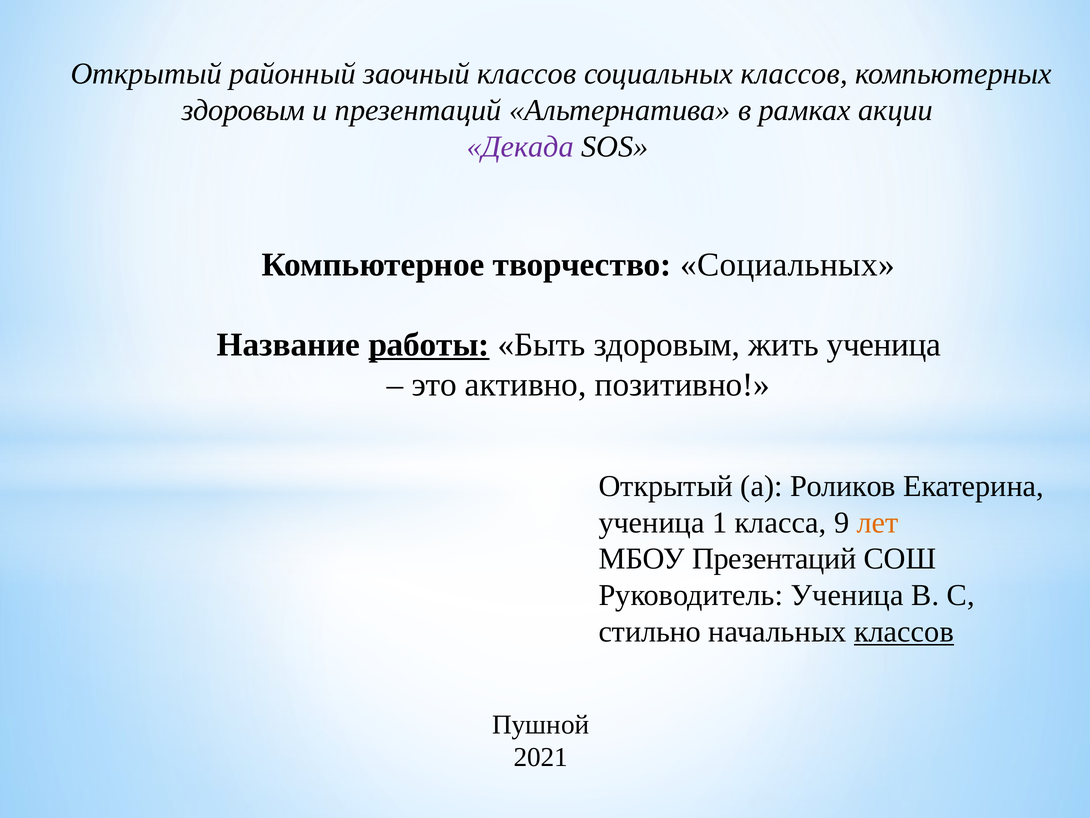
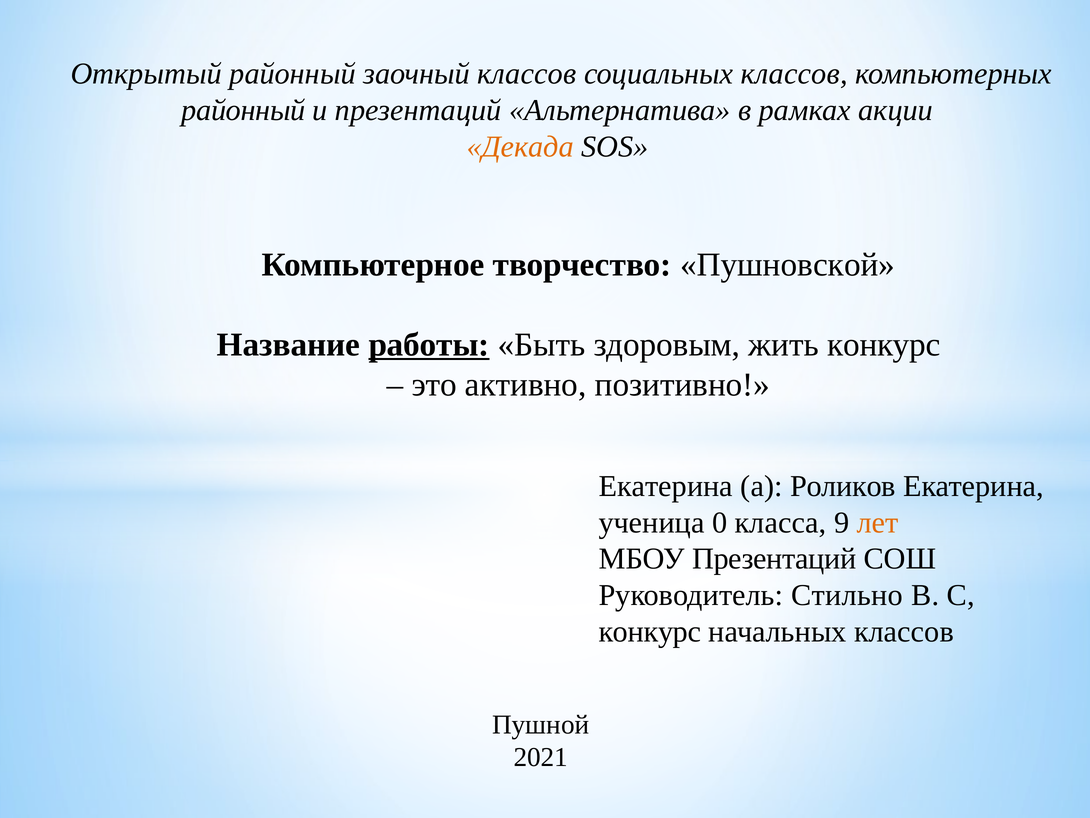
здоровым at (243, 110): здоровым -> районный
Декада colour: purple -> orange
творчество Социальных: Социальных -> Пушновской
жить ученица: ученица -> конкурс
Открытый at (666, 486): Открытый -> Екатерина
1: 1 -> 0
Руководитель Ученица: Ученица -> Стильно
стильно at (650, 631): стильно -> конкурс
классов at (904, 631) underline: present -> none
